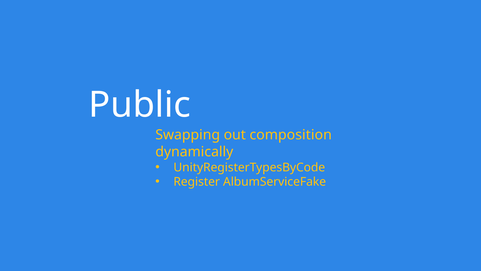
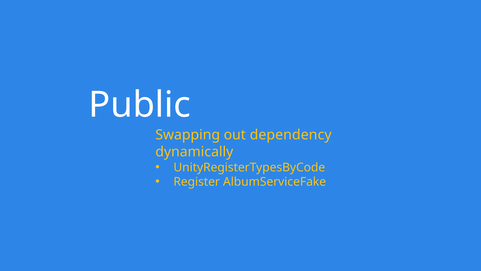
composition: composition -> dependency
